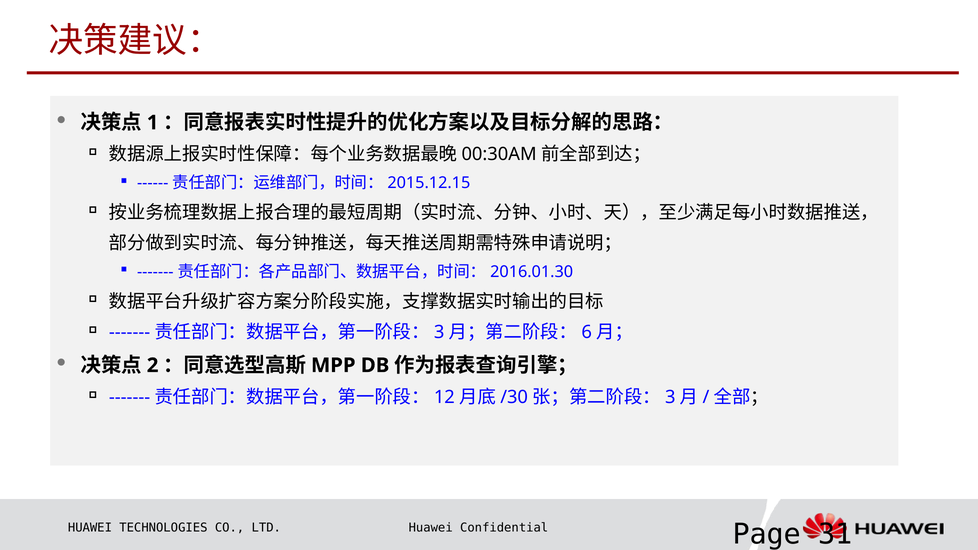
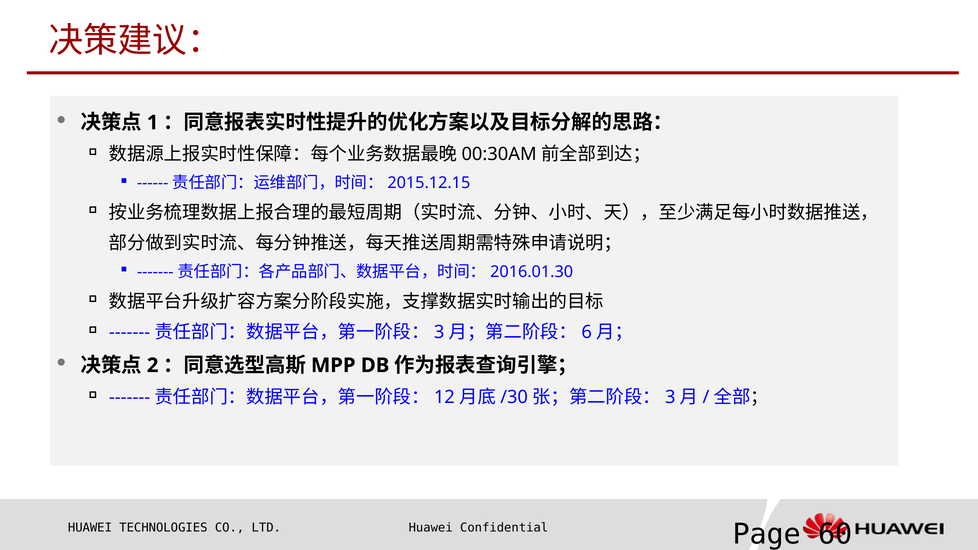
31: 31 -> 60
